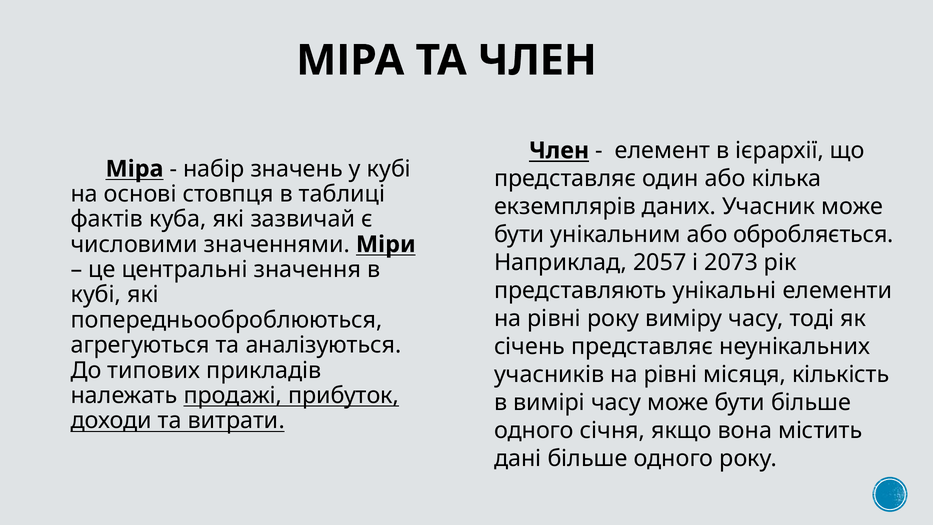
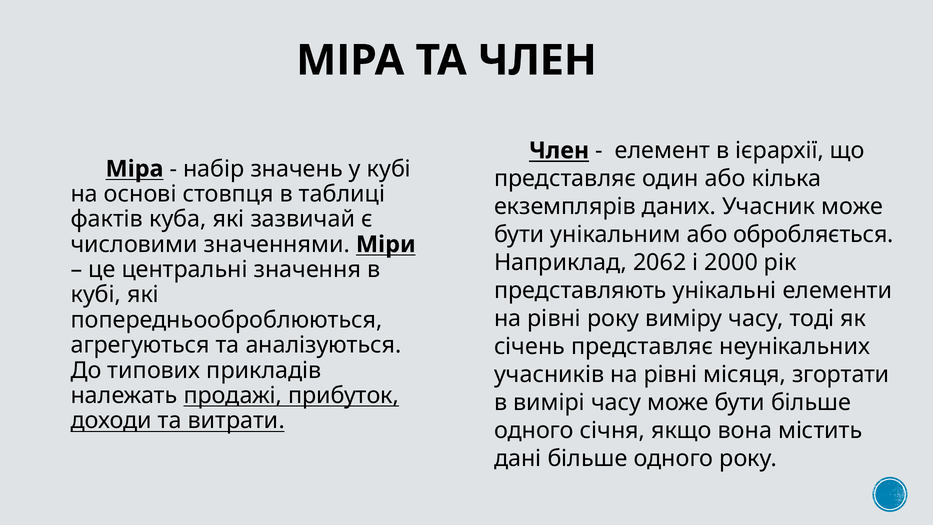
2057: 2057 -> 2062
2073: 2073 -> 2000
кількість: кількість -> згортати
